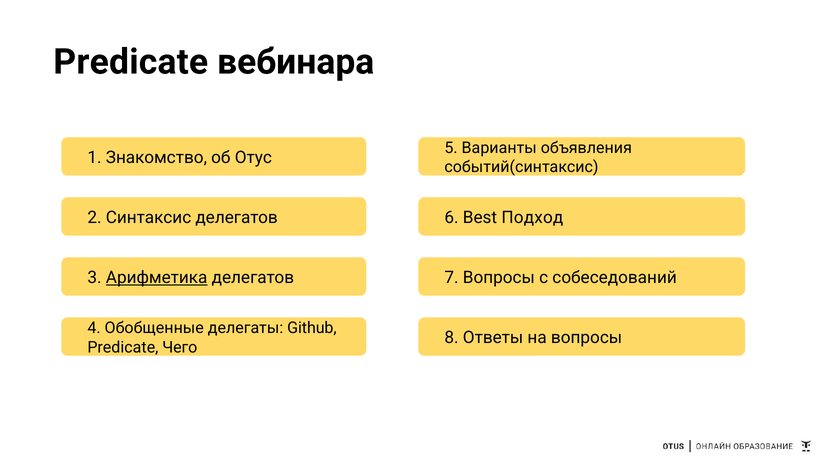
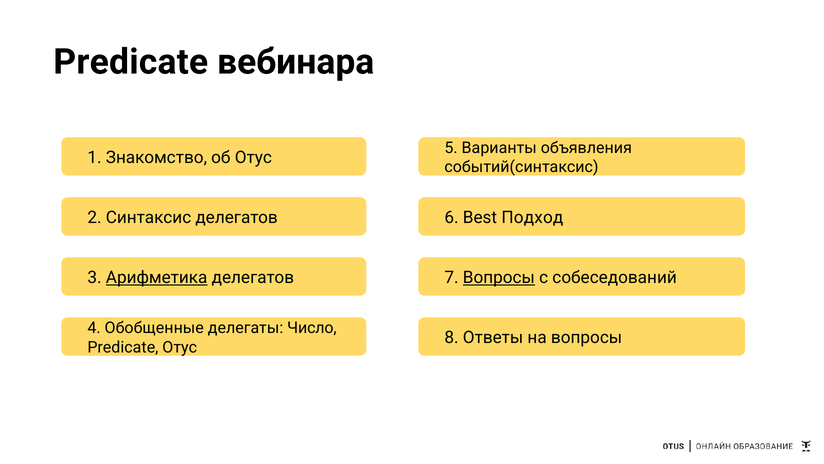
Вопросы at (499, 277) underline: none -> present
Github: Github -> Число
Predicate Чего: Чего -> Отус
